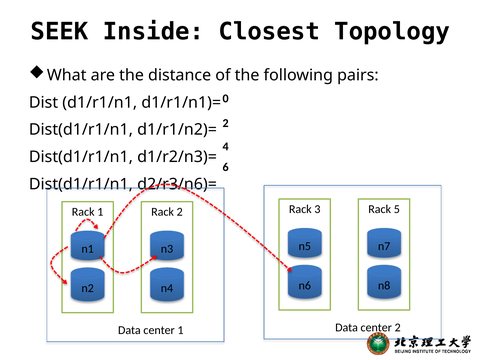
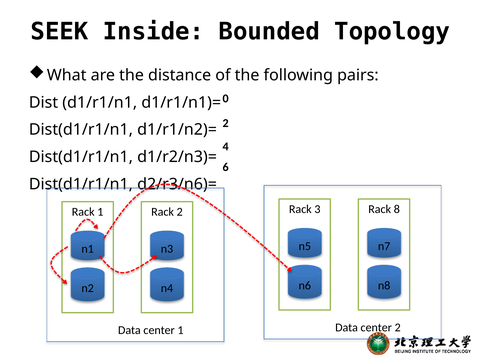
Closest: Closest -> Bounded
5: 5 -> 8
